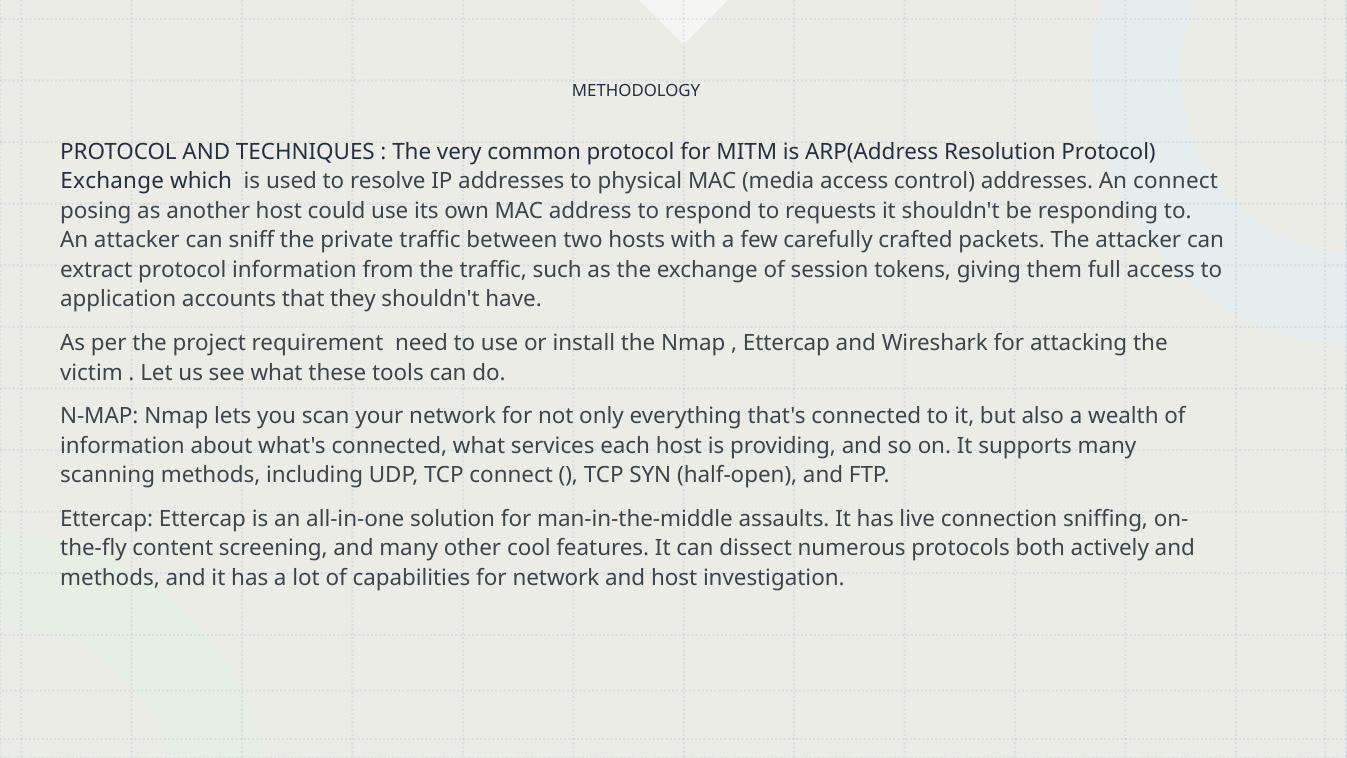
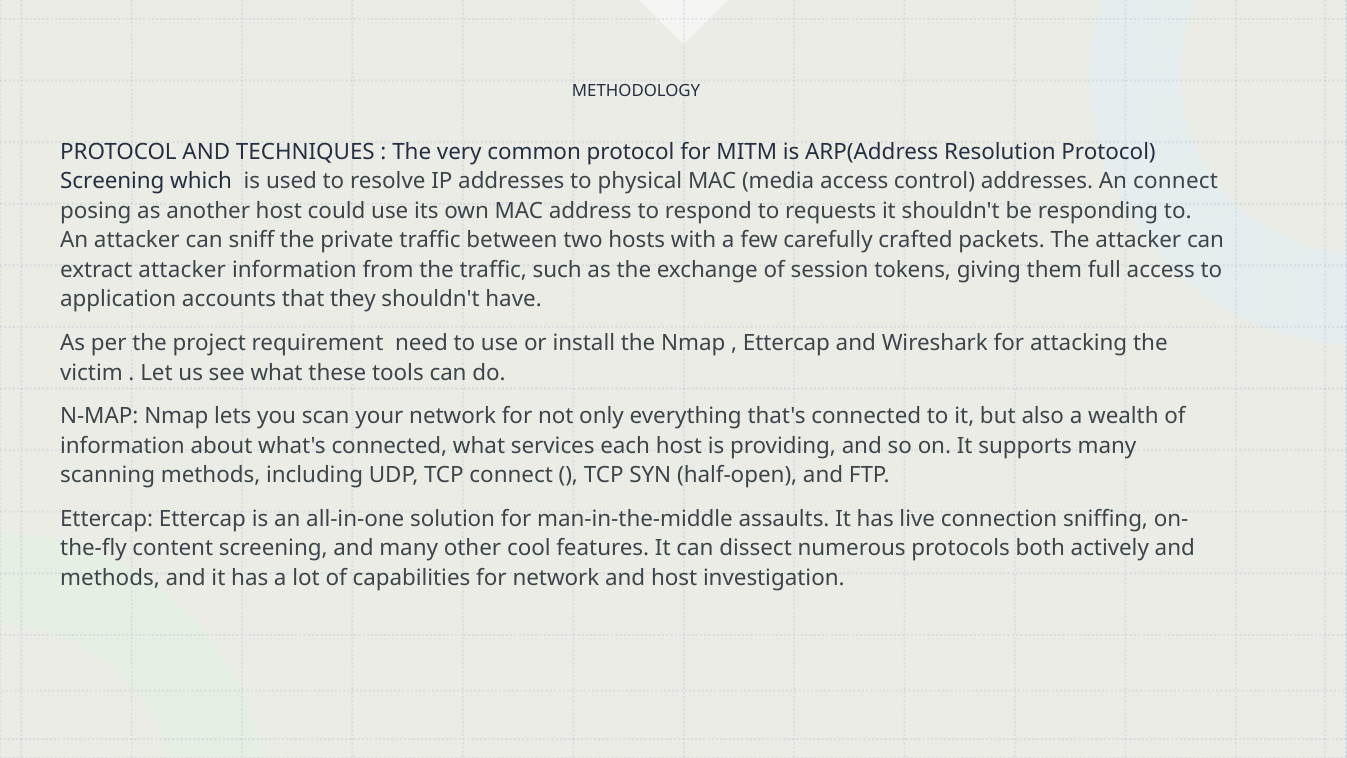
Exchange at (112, 181): Exchange -> Screening
extract protocol: protocol -> attacker
